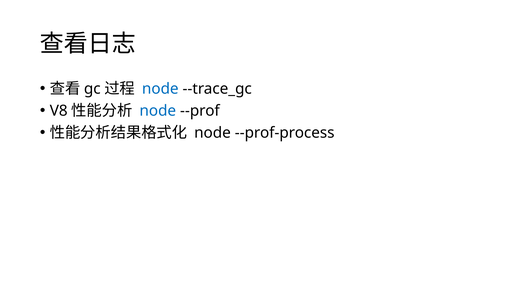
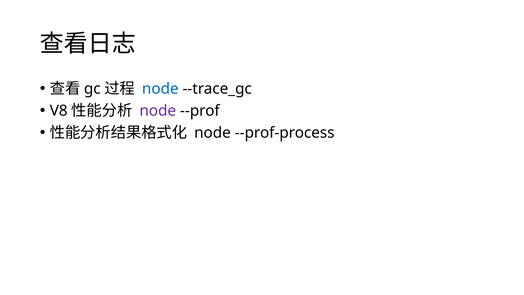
node at (158, 111) colour: blue -> purple
